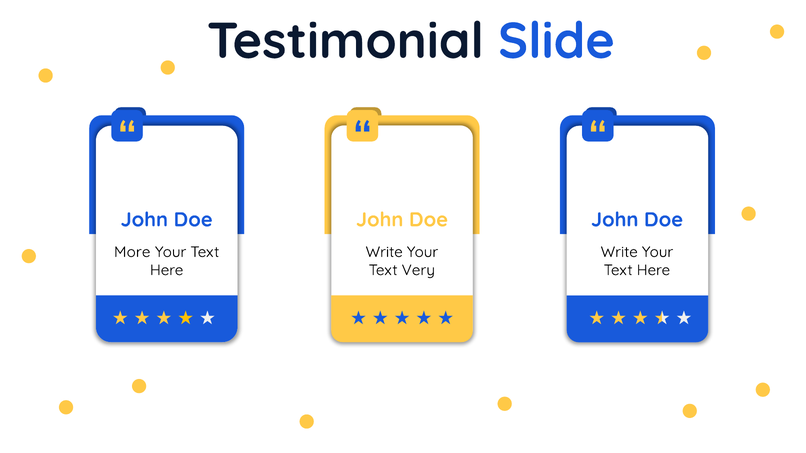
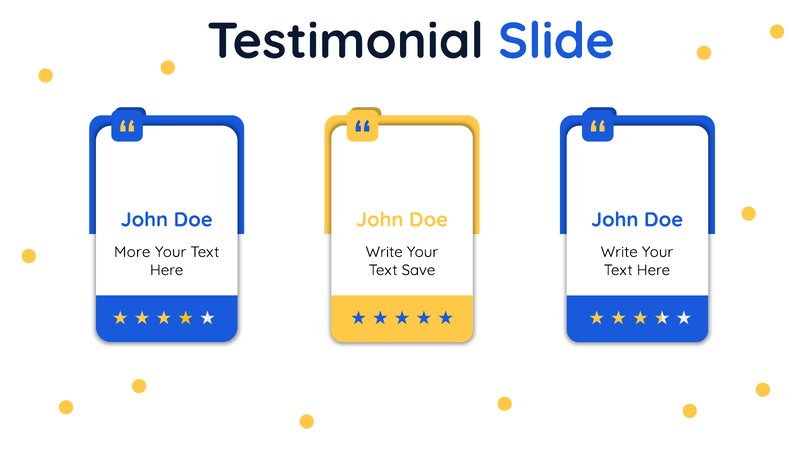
Very: Very -> Save
